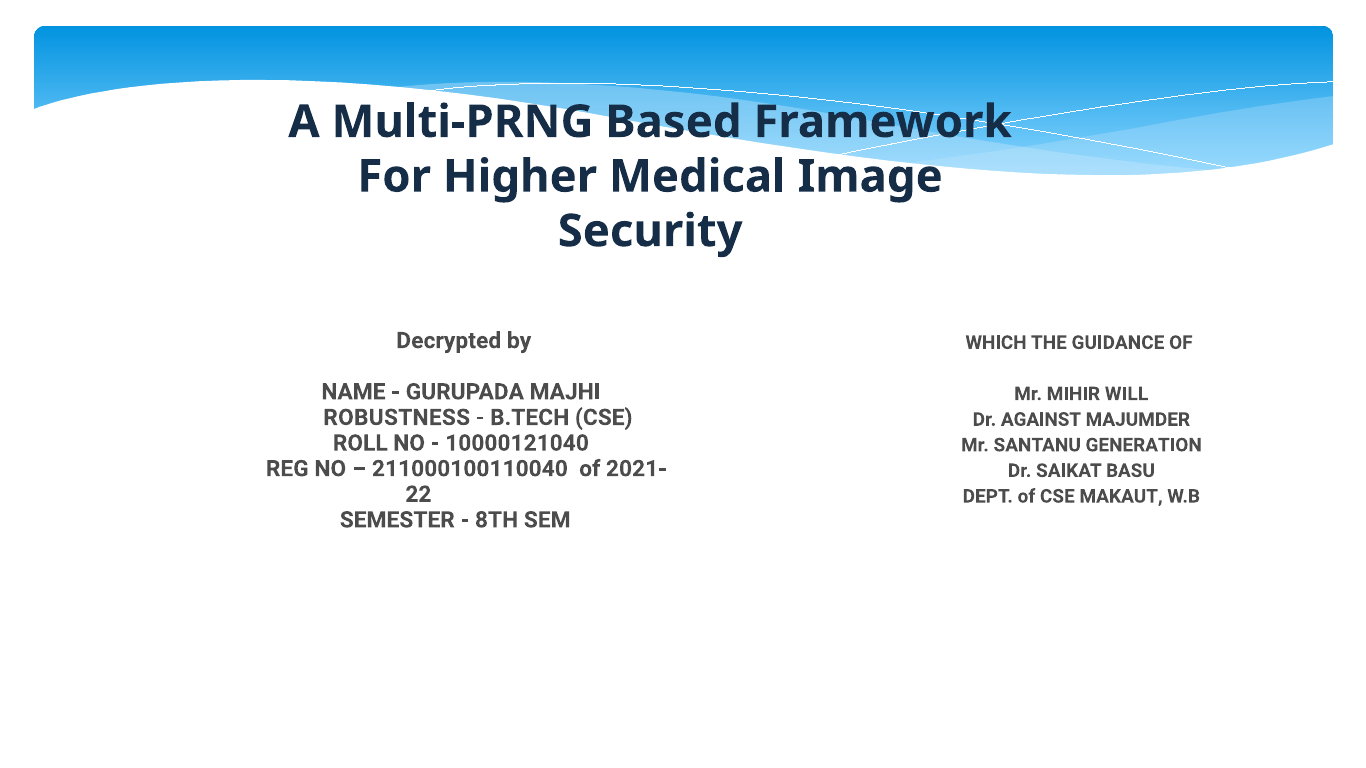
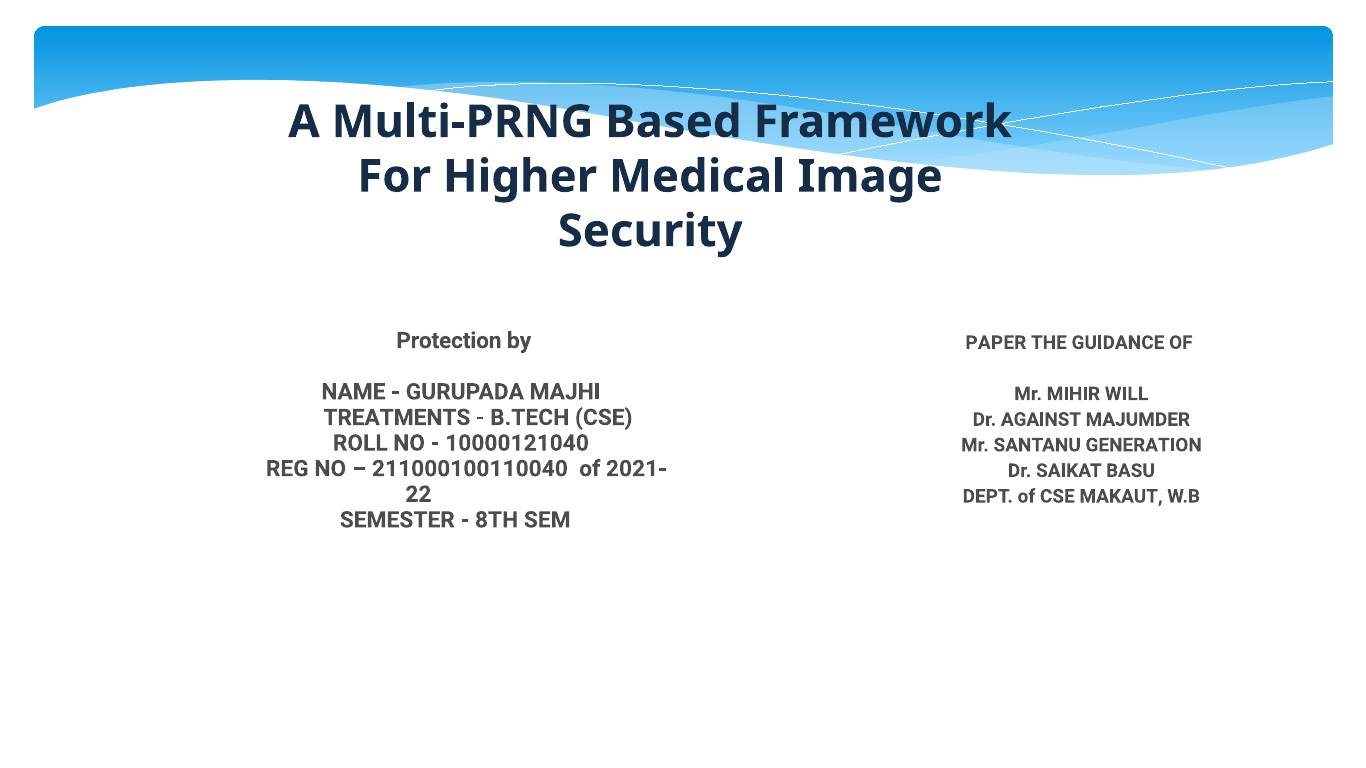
Decrypted: Decrypted -> Protection
WHICH: WHICH -> PAPER
ROBUSTNESS: ROBUSTNESS -> TREATMENTS
